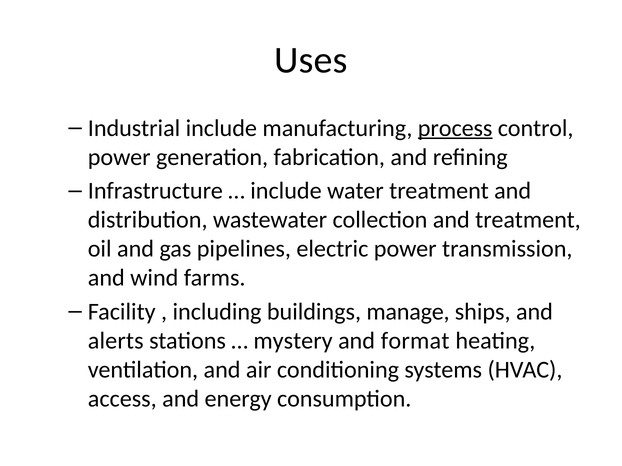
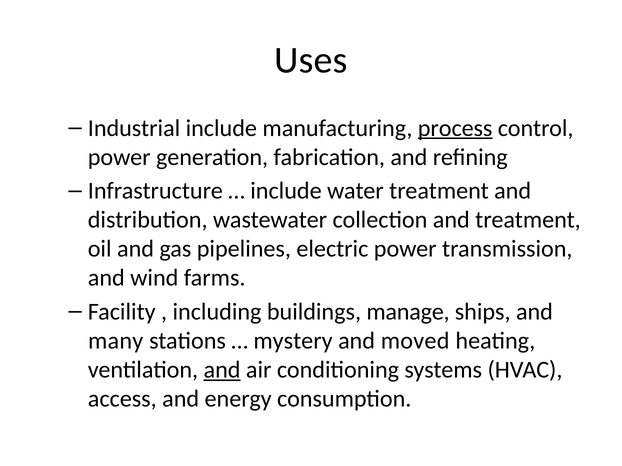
alerts: alerts -> many
format: format -> moved
and at (222, 370) underline: none -> present
